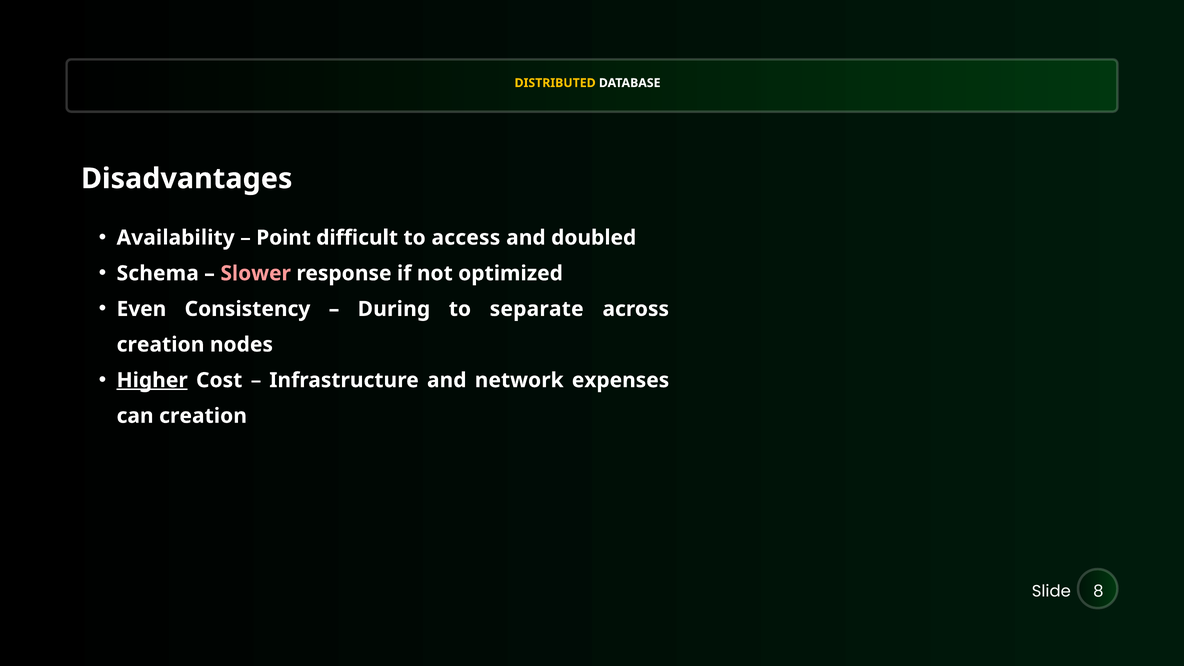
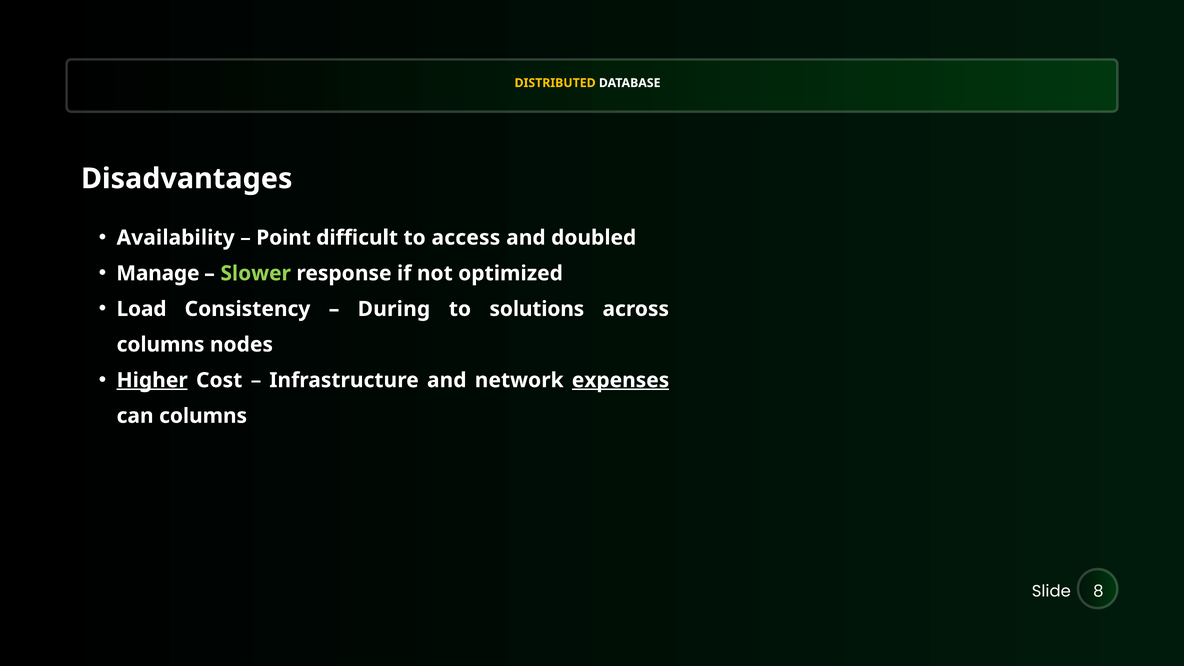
Schema: Schema -> Manage
Slower colour: pink -> light green
Even: Even -> Load
separate: separate -> solutions
creation at (160, 345): creation -> columns
expenses underline: none -> present
can creation: creation -> columns
